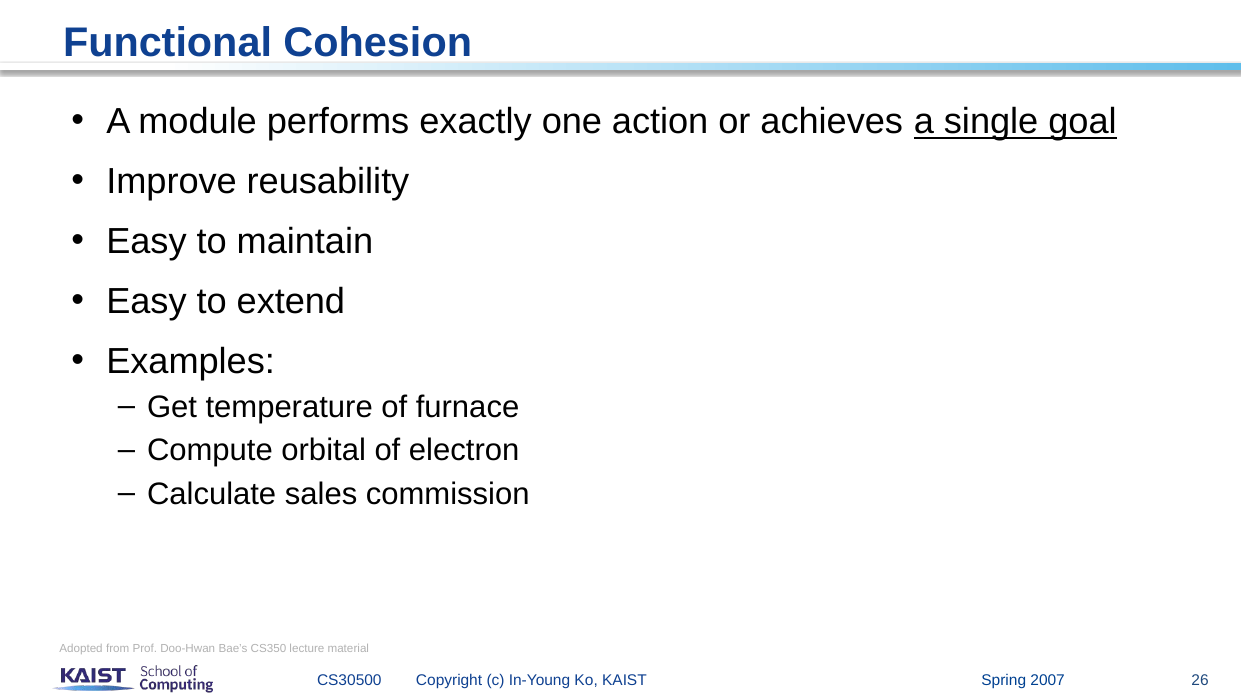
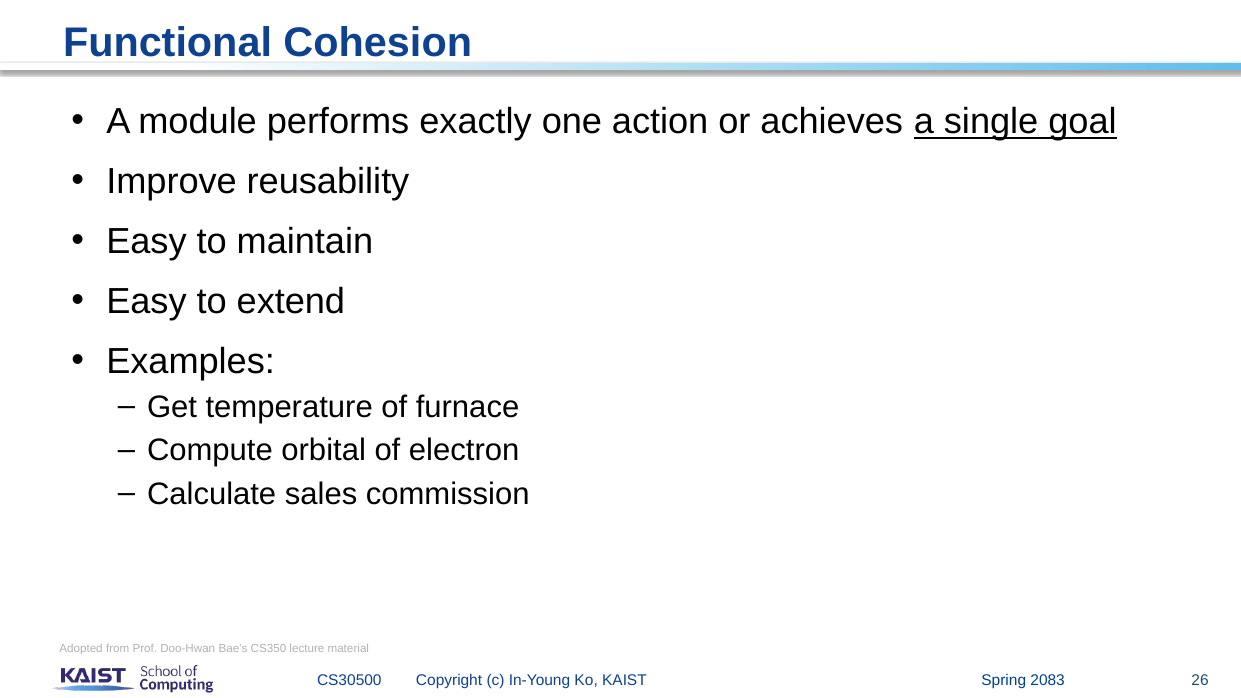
2007: 2007 -> 2083
